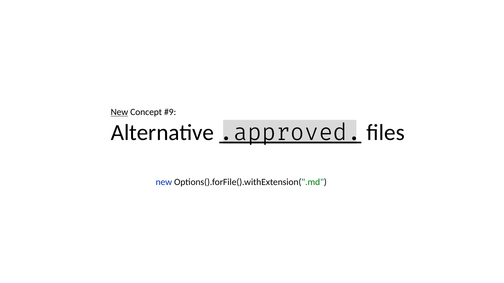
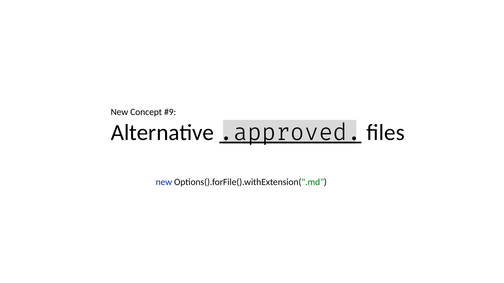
New at (119, 112) underline: present -> none
